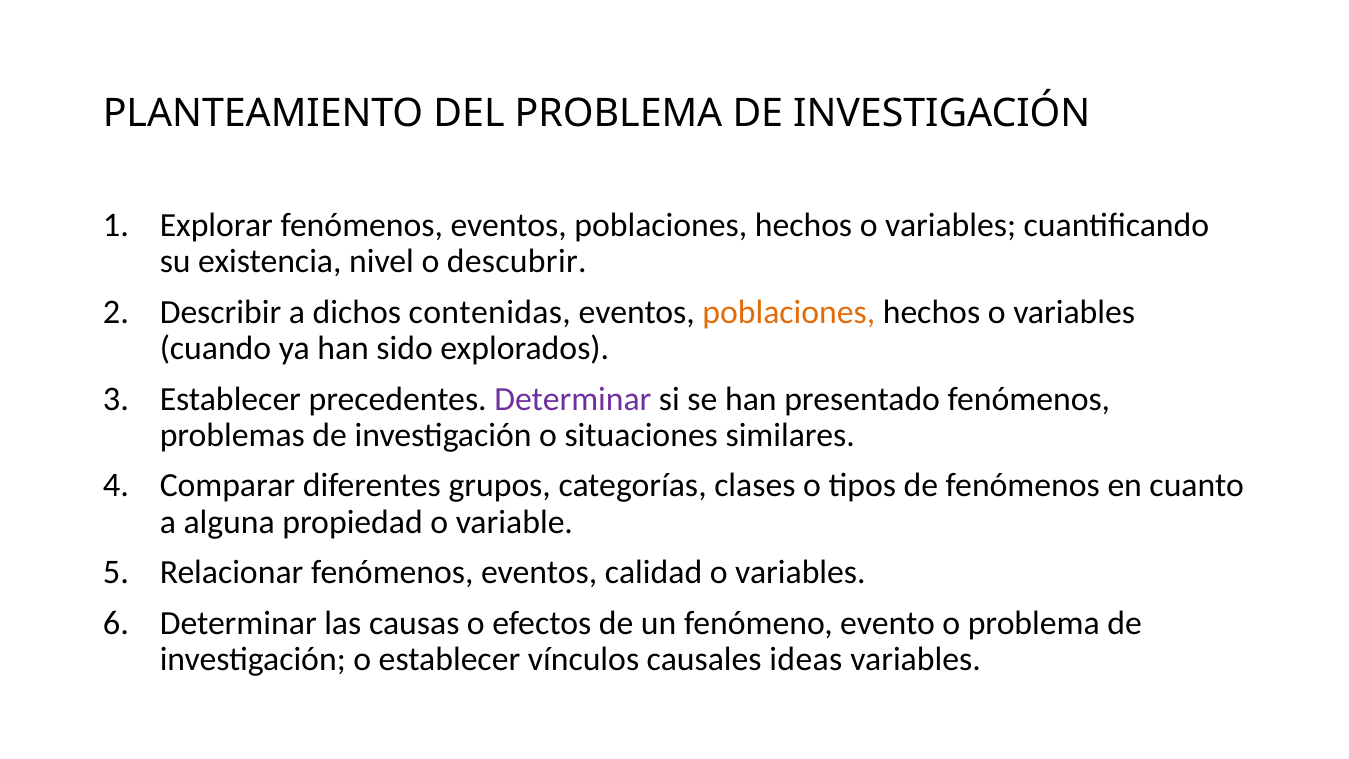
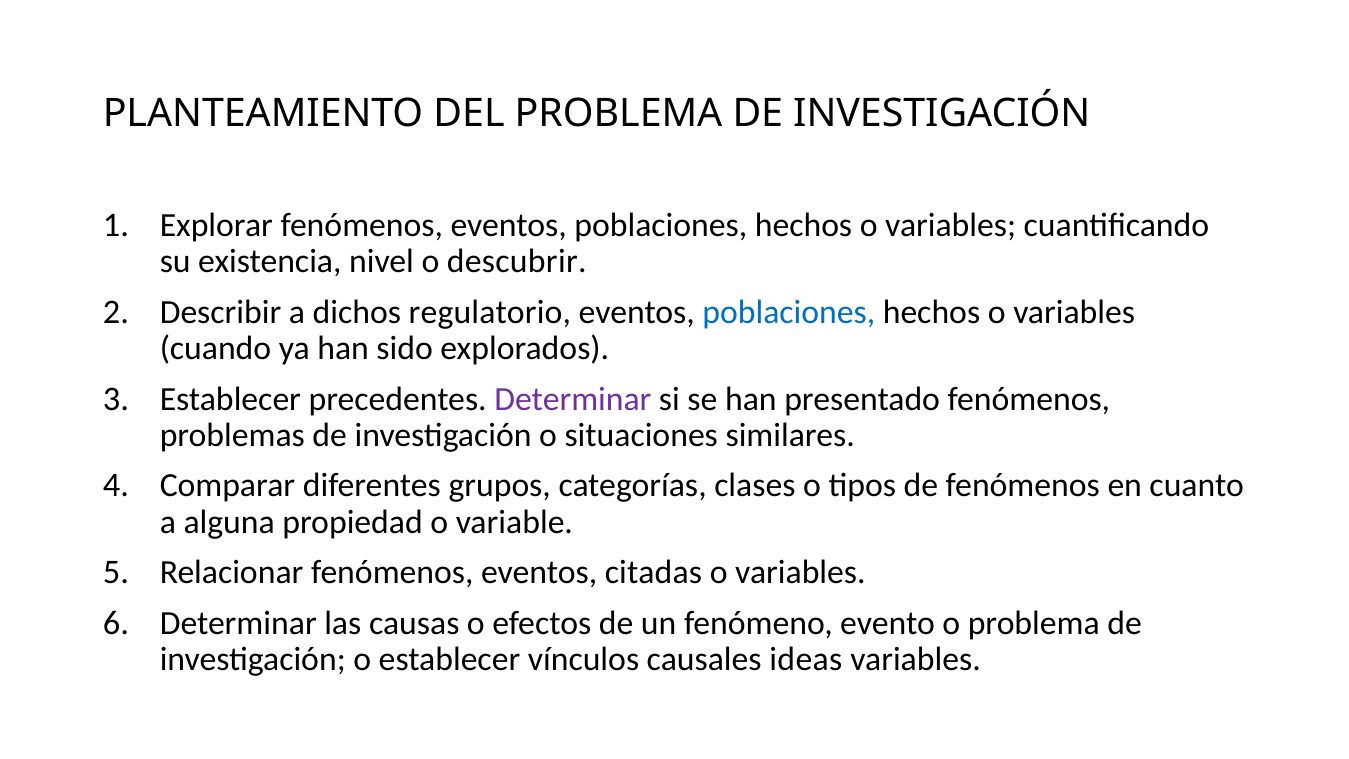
contenidas: contenidas -> regulatorio
poblaciones at (789, 312) colour: orange -> blue
calidad: calidad -> citadas
